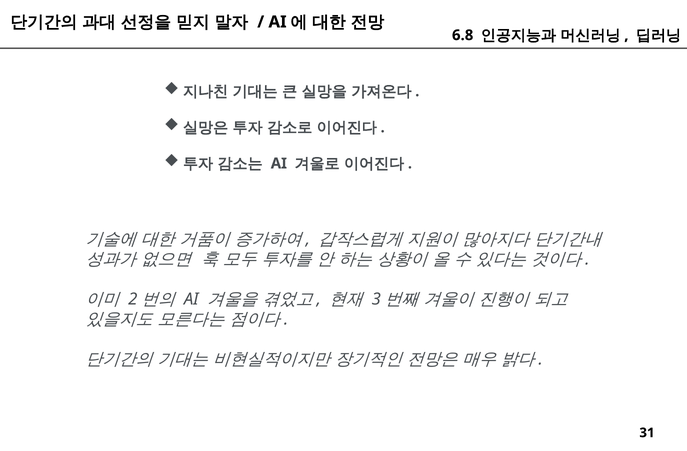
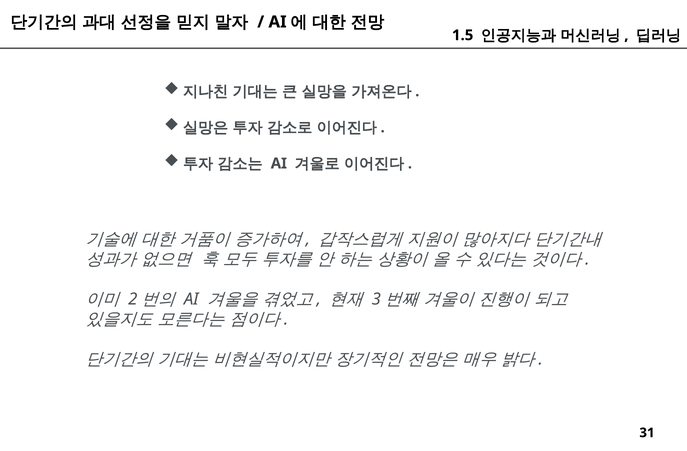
6.8: 6.8 -> 1.5
